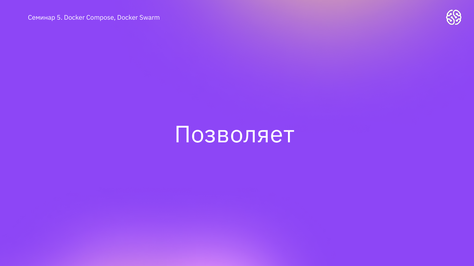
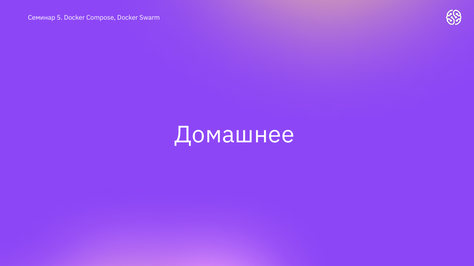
Позволяет: Позволяет -> Домашнее
